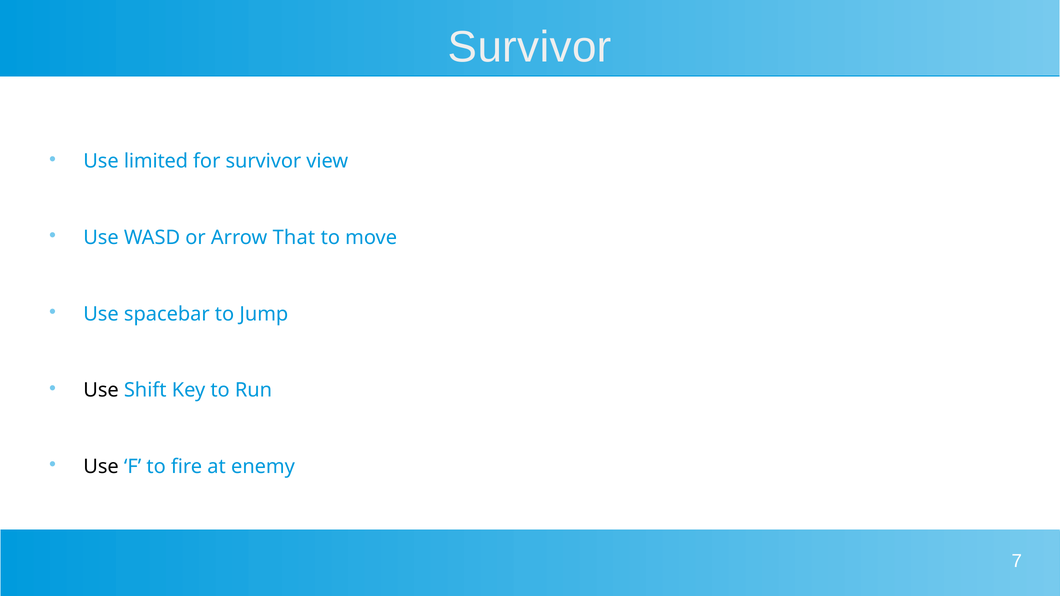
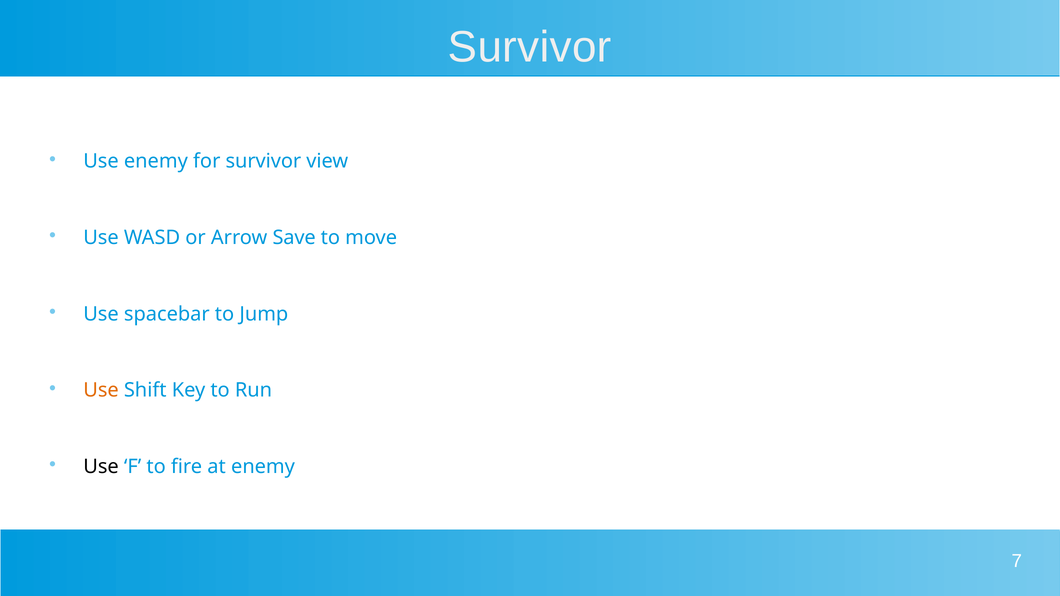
Use limited: limited -> enemy
That: That -> Save
Use at (101, 391) colour: black -> orange
